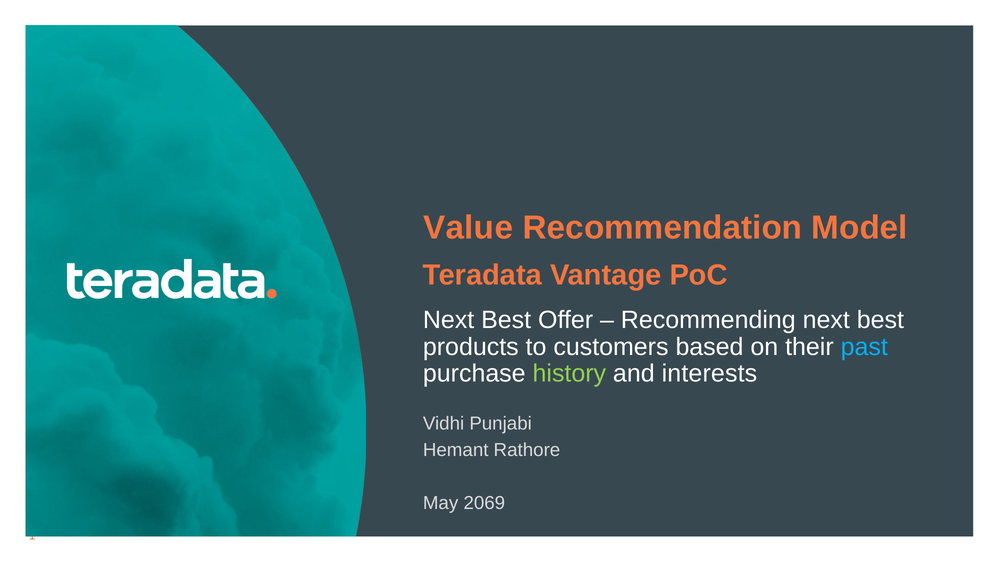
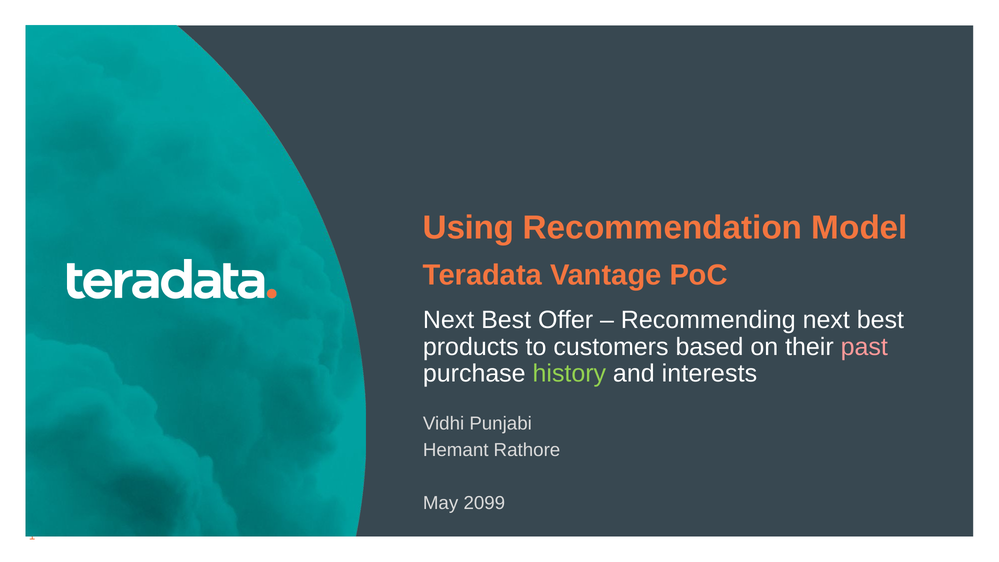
Value: Value -> Using
past colour: light blue -> pink
2069: 2069 -> 2099
